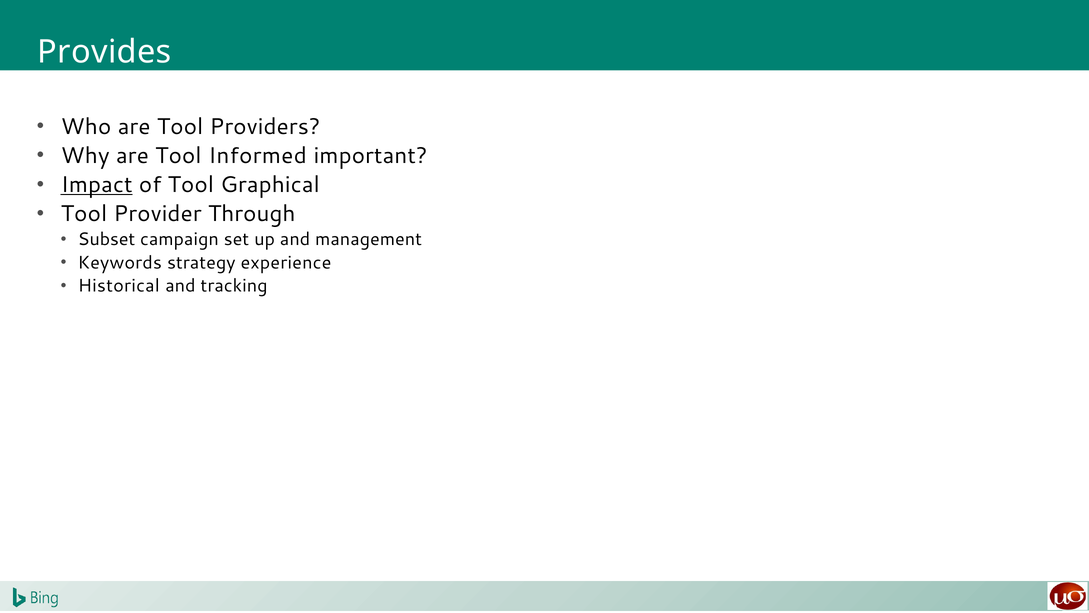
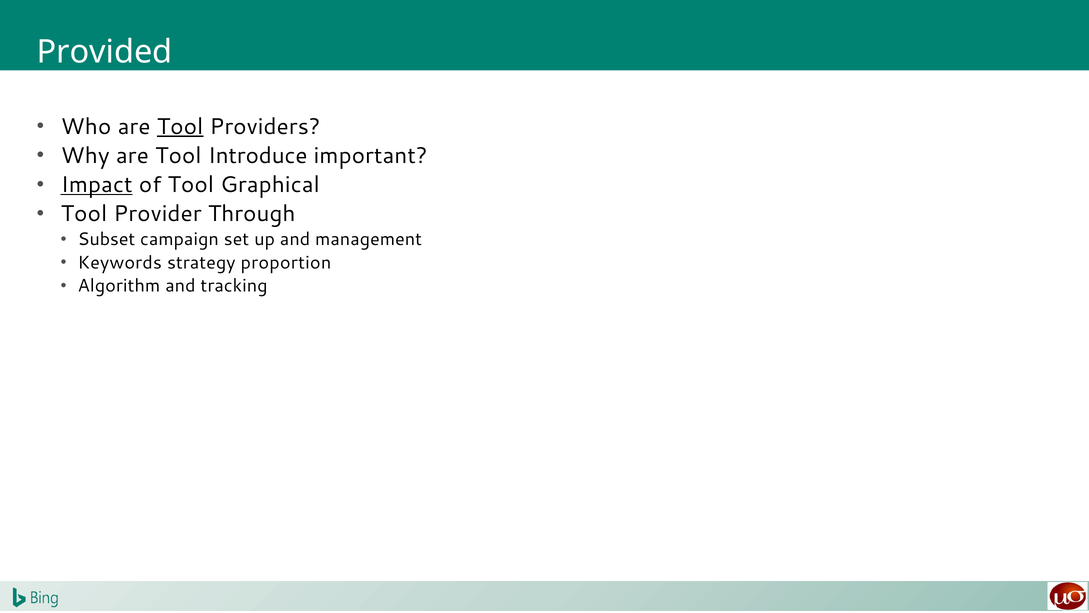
Provides: Provides -> Provided
Tool at (180, 126) underline: none -> present
Informed: Informed -> Introduce
experience: experience -> proportion
Historical: Historical -> Algorithm
